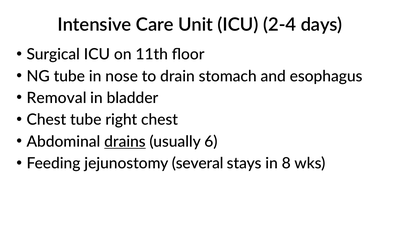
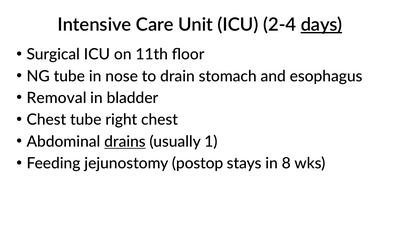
days underline: none -> present
6: 6 -> 1
several: several -> postop
